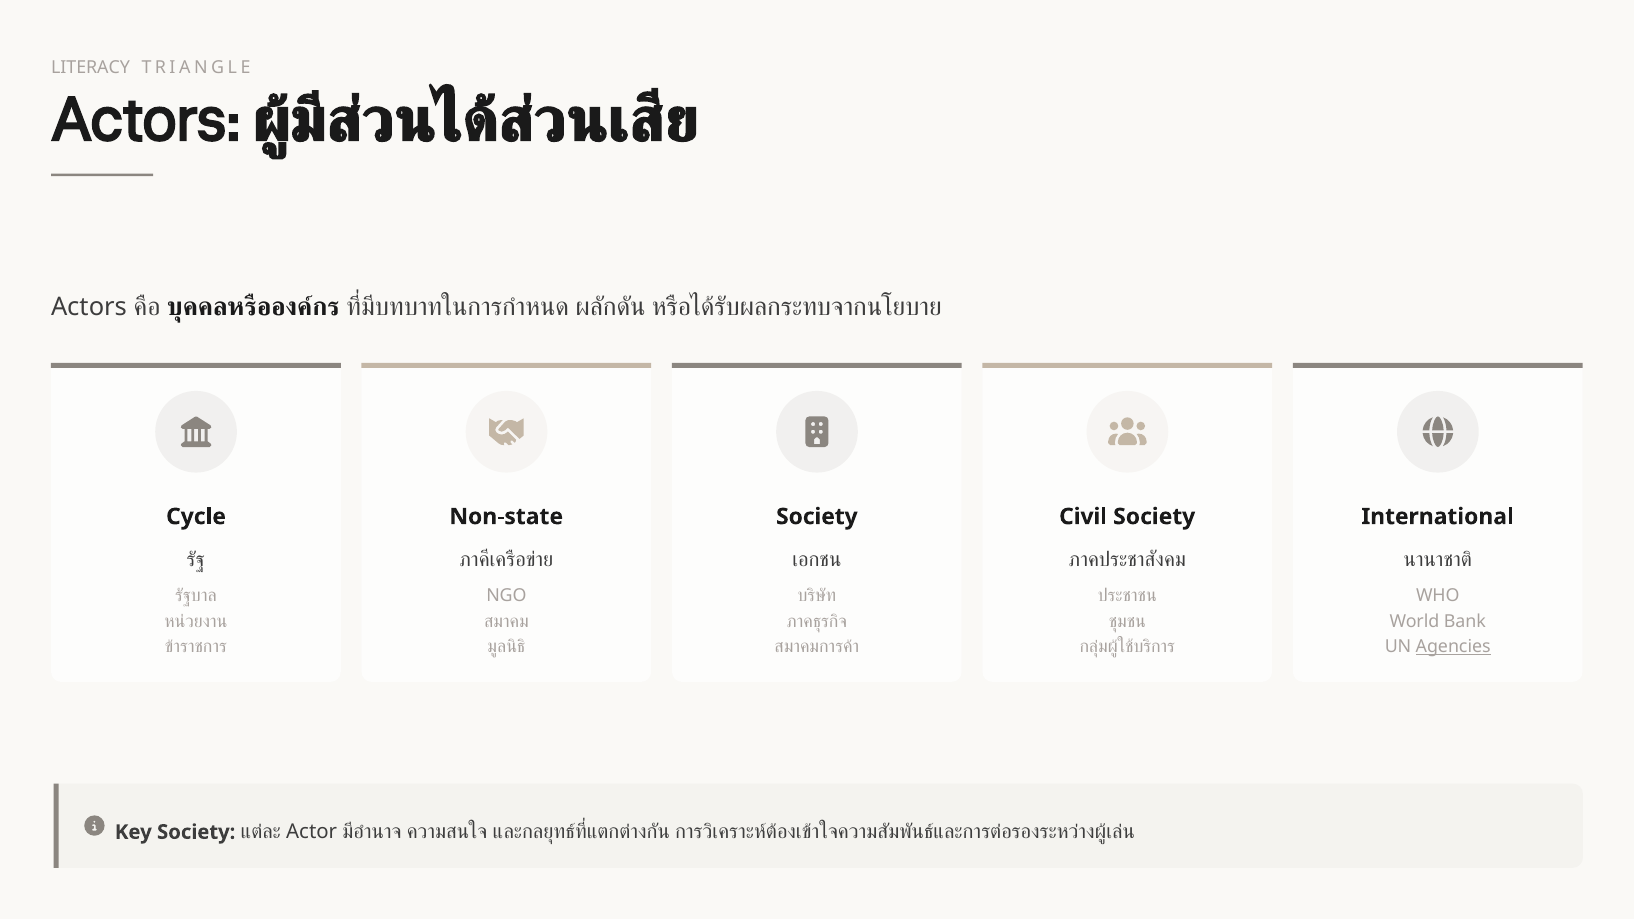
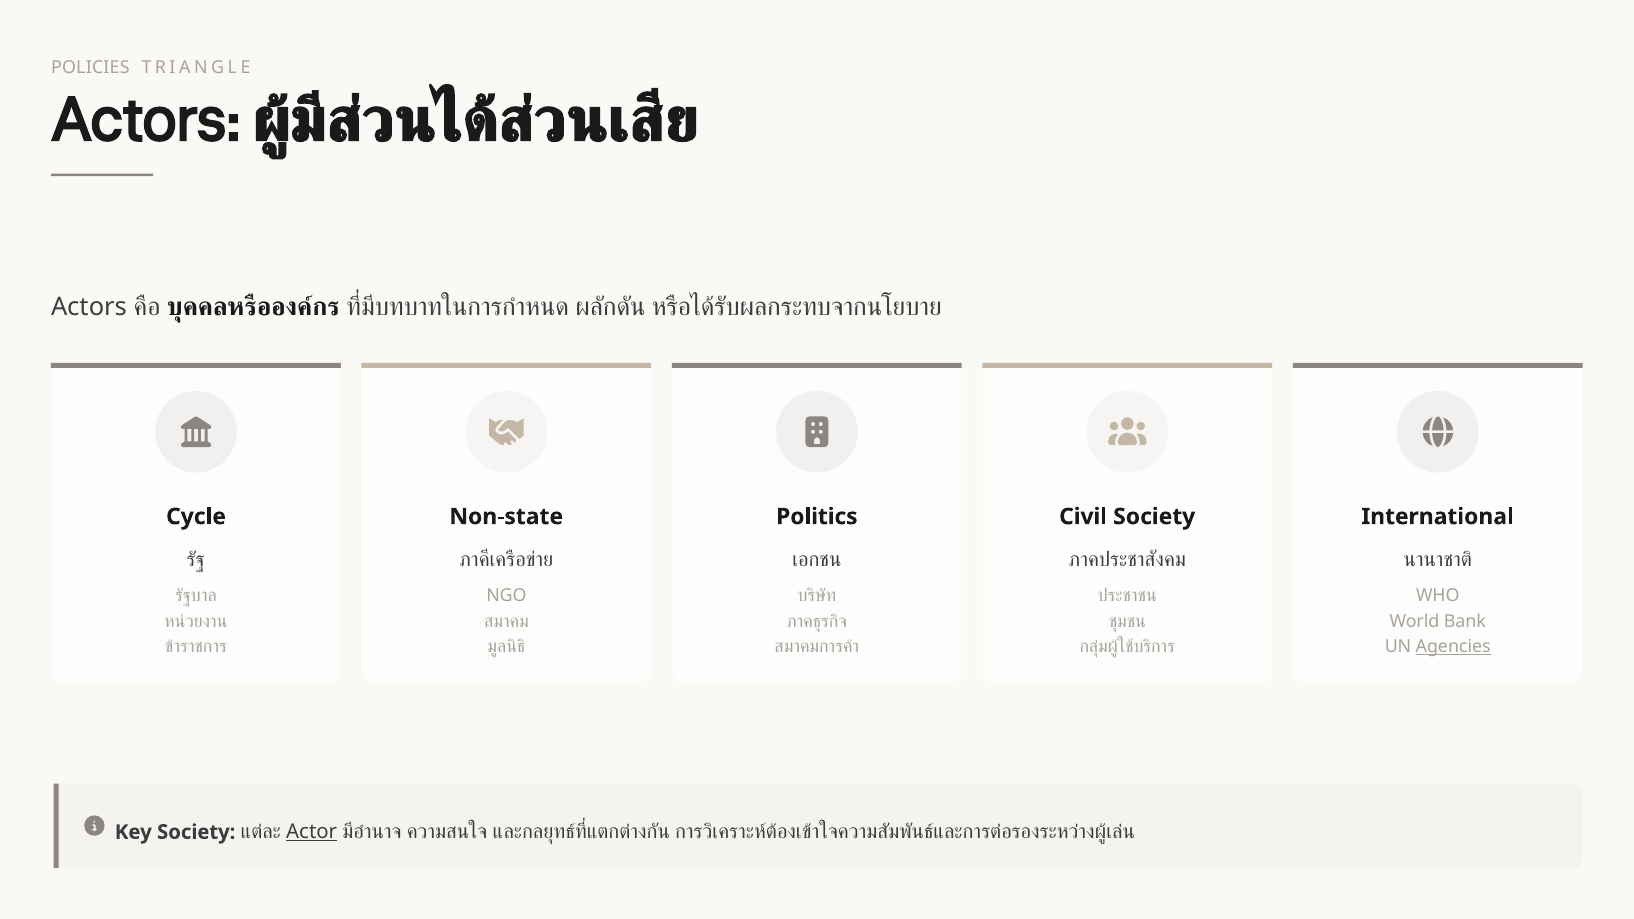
LITERACY: LITERACY -> POLICIES
Society at (817, 517): Society -> Politics
Actor underline: none -> present
